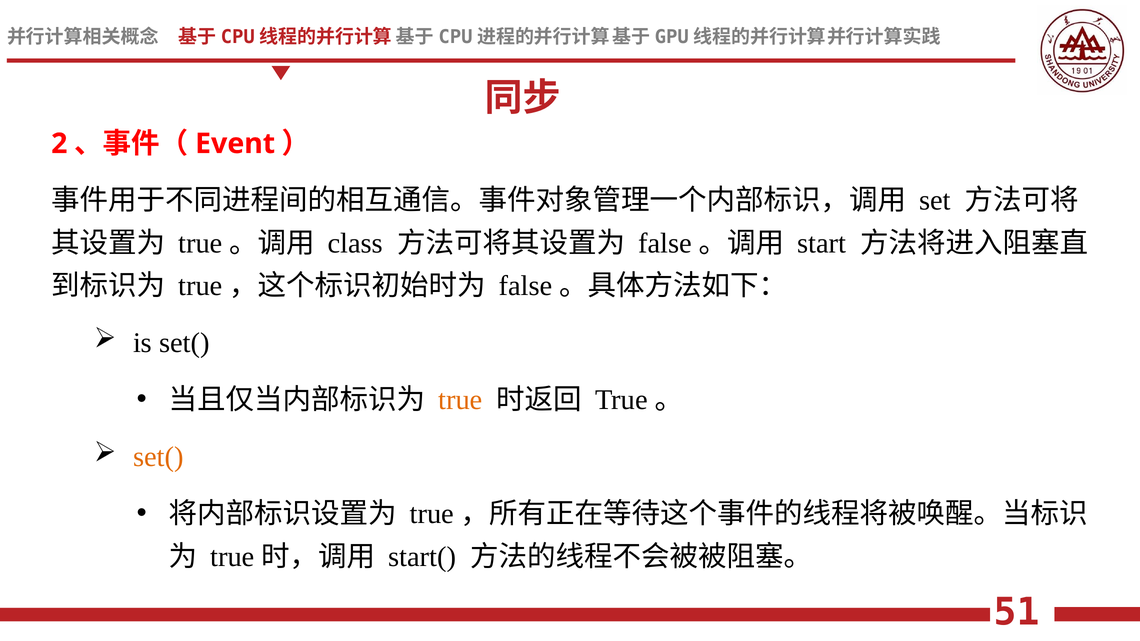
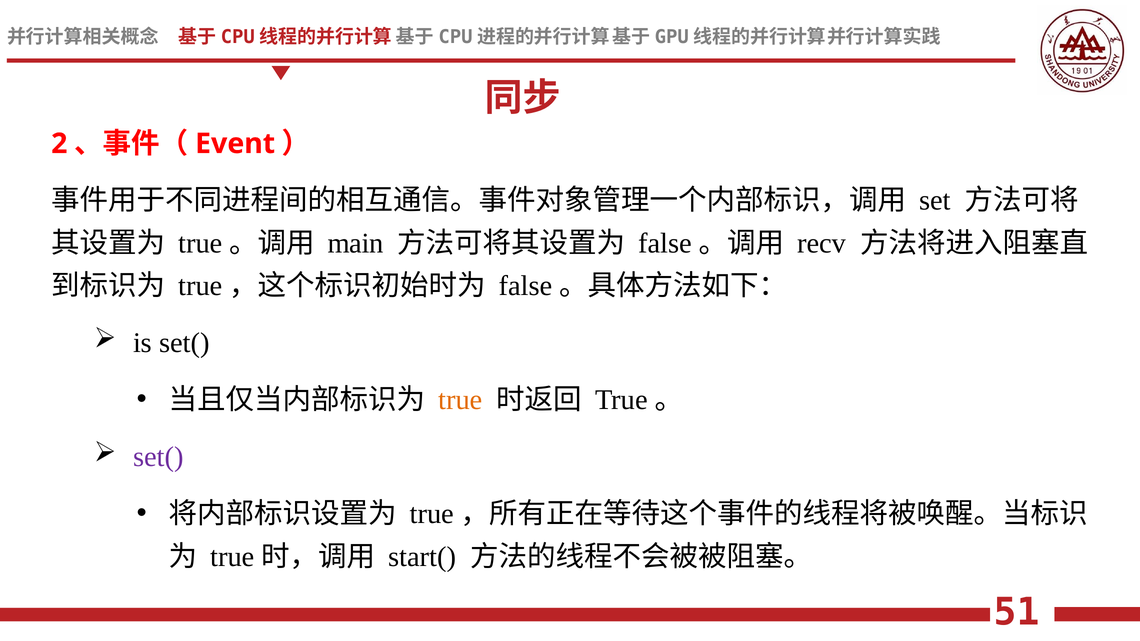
class: class -> main
start: start -> recv
set( at (158, 457) colour: orange -> purple
